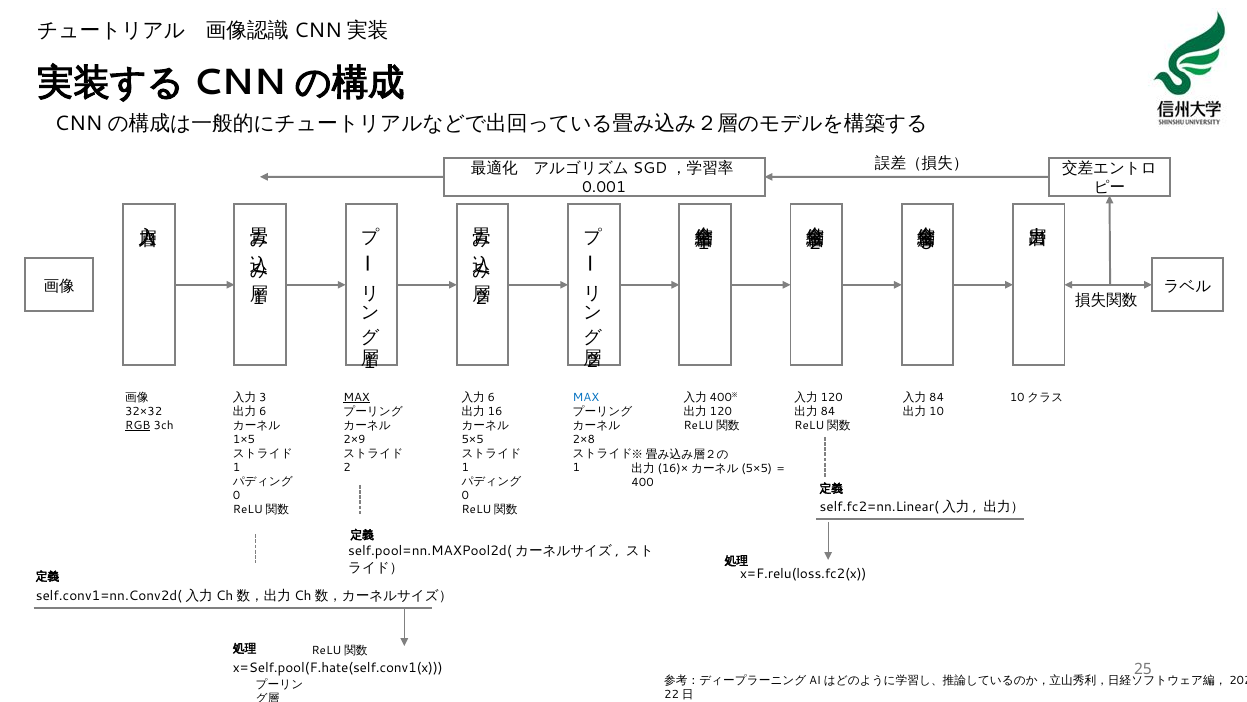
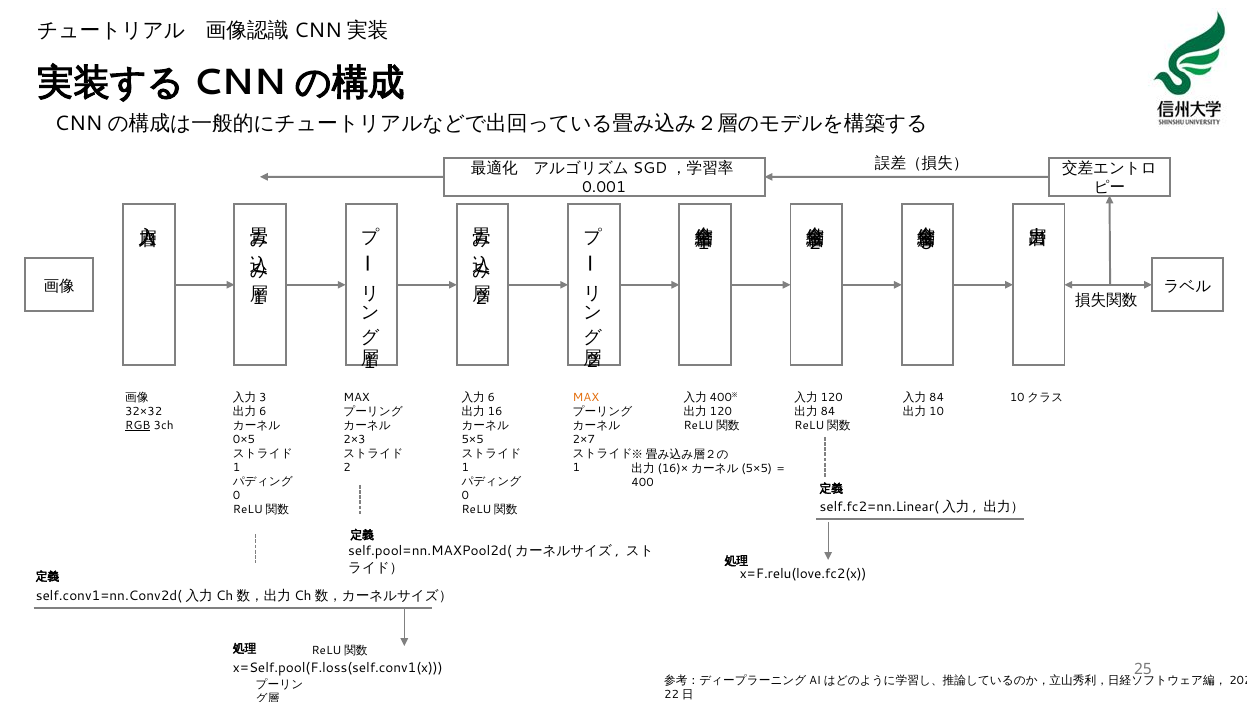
MAX at (586, 397) colour: blue -> orange
MAX at (357, 397) underline: present -> none
1×5: 1×5 -> 0×5
2×8: 2×8 -> 2×7
2×9: 2×9 -> 2×3
x=F.relu(loss.fc2(x: x=F.relu(loss.fc2(x -> x=F.relu(love.fc2(x
x=Self.pool(F.hate(self.conv1(x: x=Self.pool(F.hate(self.conv1(x -> x=Self.pool(F.loss(self.conv1(x
